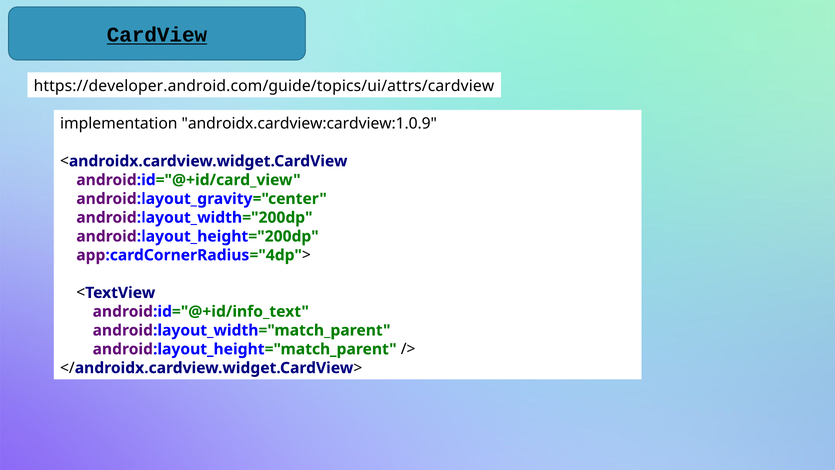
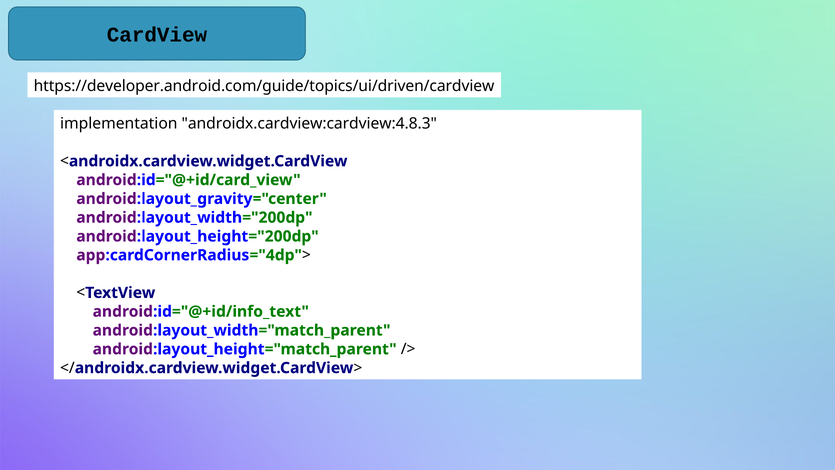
CardView underline: present -> none
https://developer.android.com/guide/topics/ui/attrs/cardview: https://developer.android.com/guide/topics/ui/attrs/cardview -> https://developer.android.com/guide/topics/ui/driven/cardview
androidx.cardview:cardview:1.0.9: androidx.cardview:cardview:1.0.9 -> androidx.cardview:cardview:4.8.3
